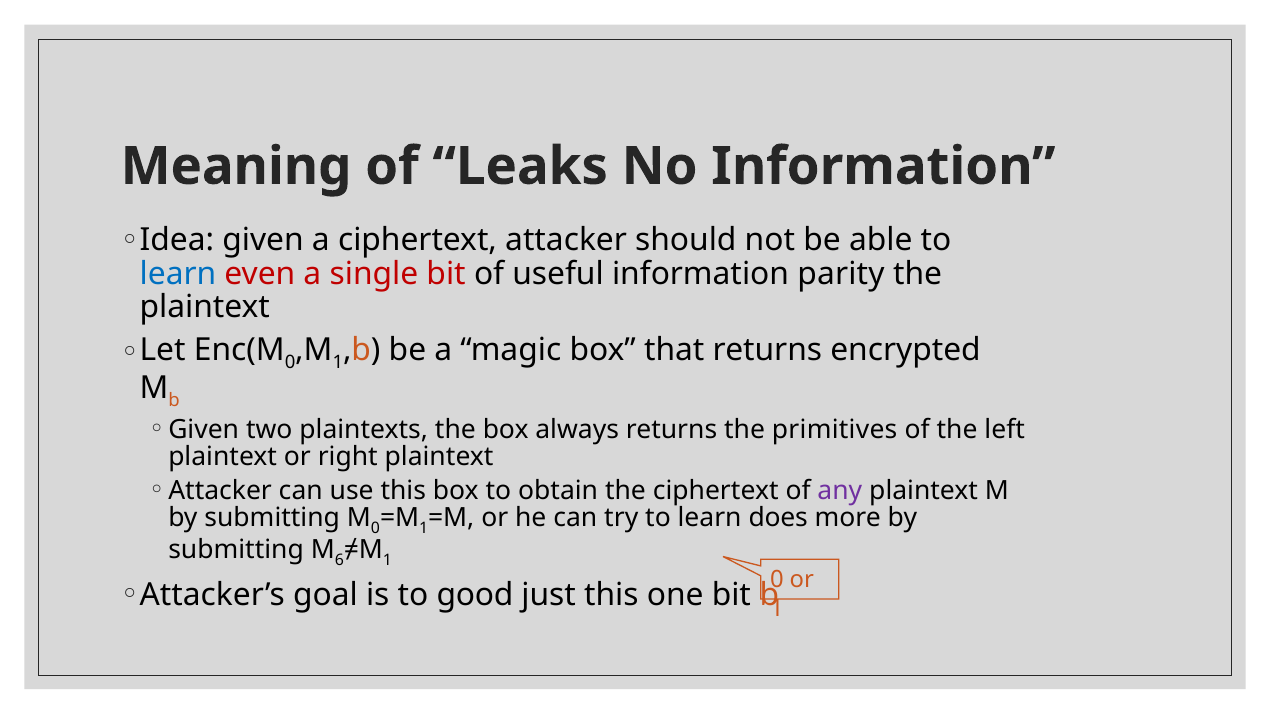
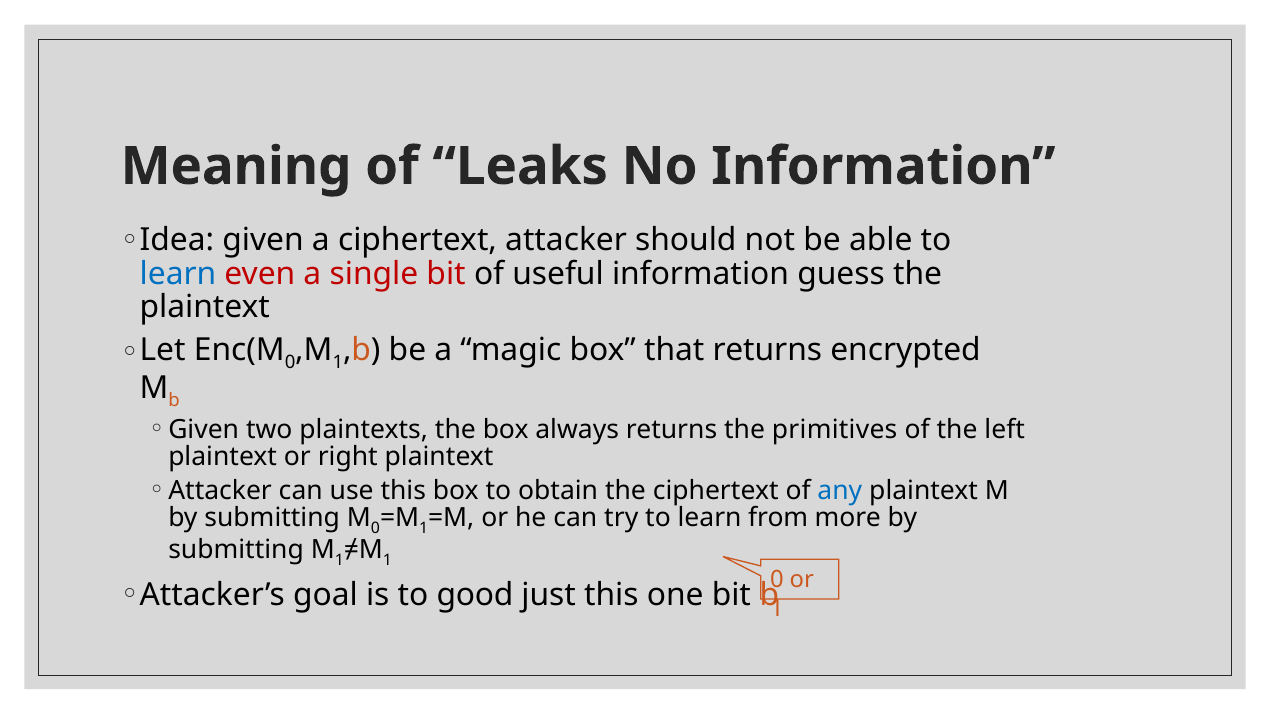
parity: parity -> guess
any colour: purple -> blue
does: does -> from
submitting M 6: 6 -> 1
